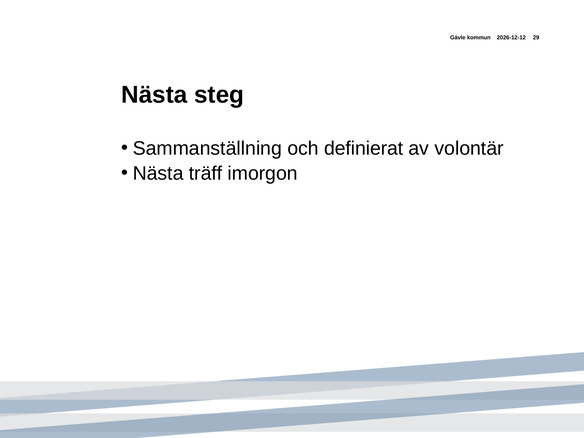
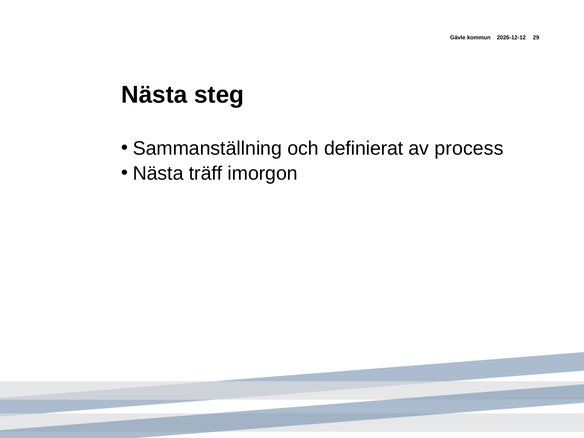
volontär: volontär -> process
